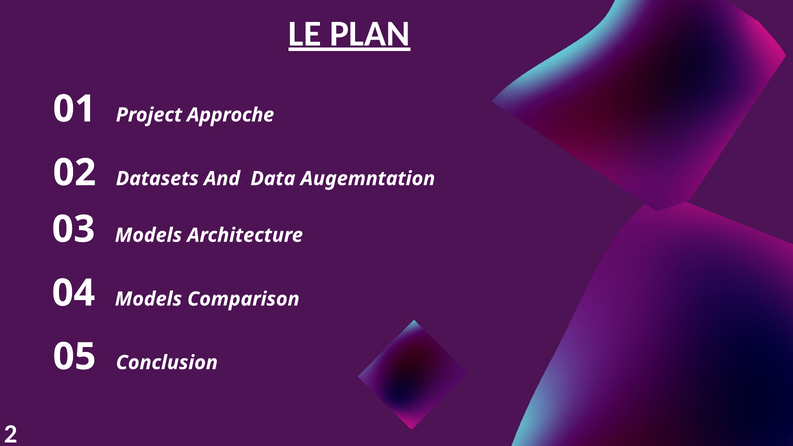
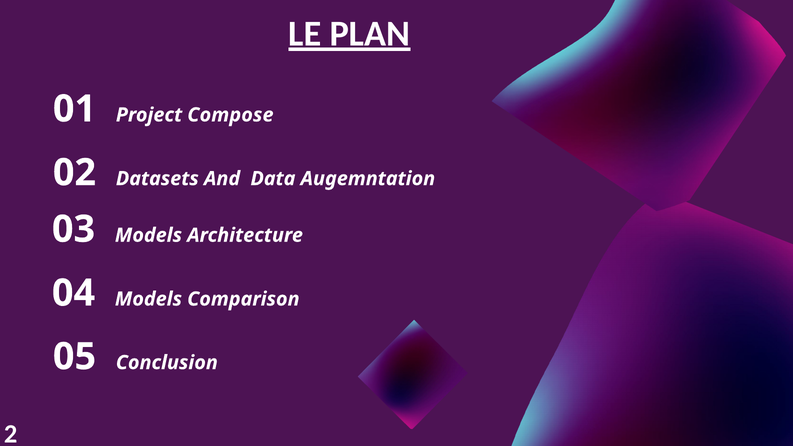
Approche: Approche -> Compose
